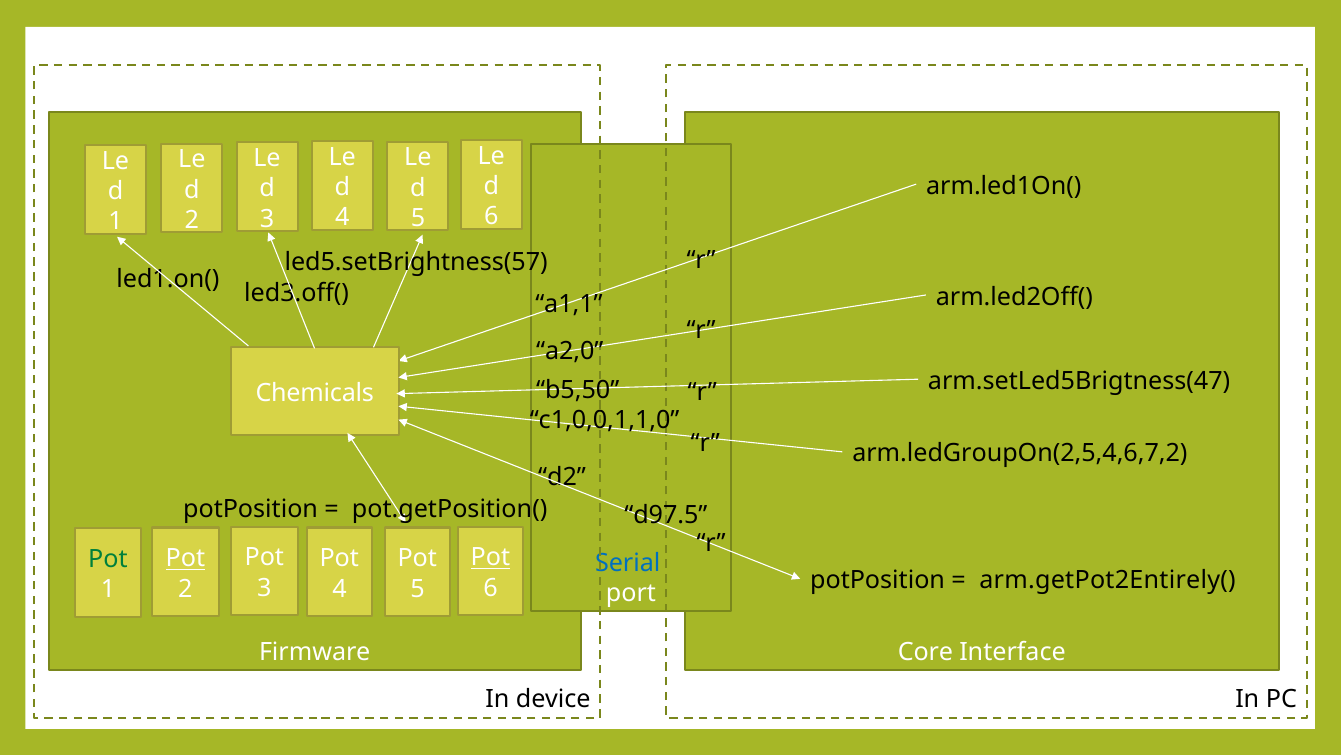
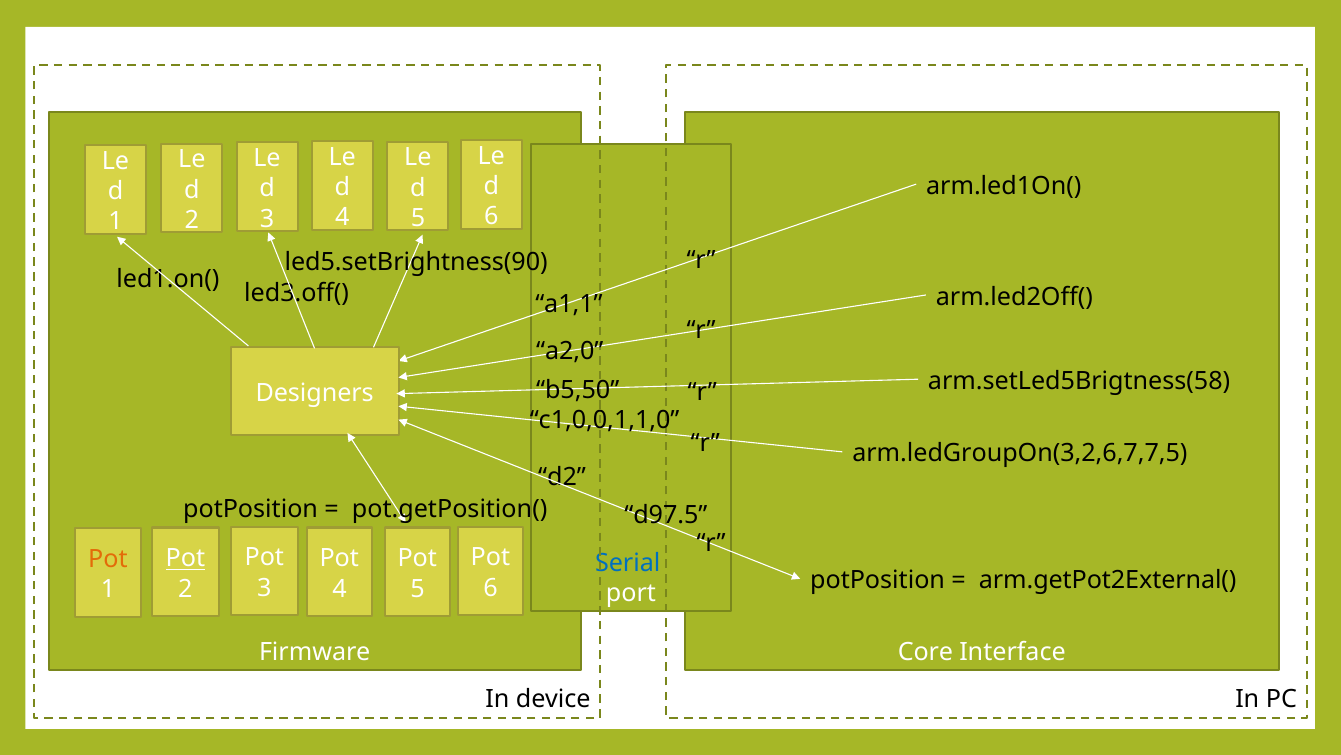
led5.setBrightness(57: led5.setBrightness(57 -> led5.setBrightness(90
arm.setLed5Brigtness(47: arm.setLed5Brigtness(47 -> arm.setLed5Brigtness(58
Chemicals: Chemicals -> Designers
arm.ledGroupOn(2,5,4,6,7,2: arm.ledGroupOn(2,5,4,6,7,2 -> arm.ledGroupOn(3,2,6,7,7,5
Pot at (490, 557) underline: present -> none
Pot at (108, 559) colour: green -> orange
arm.getPot2Entirely(: arm.getPot2Entirely( -> arm.getPot2External(
